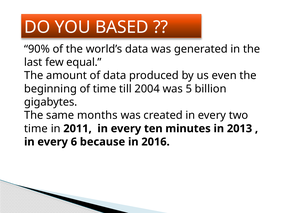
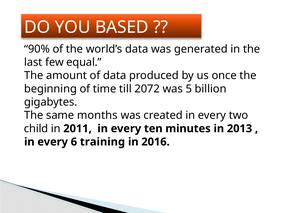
even: even -> once
2004: 2004 -> 2072
time at (36, 129): time -> child
because: because -> training
